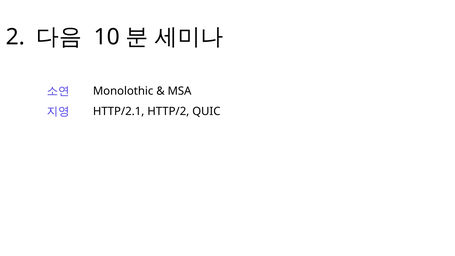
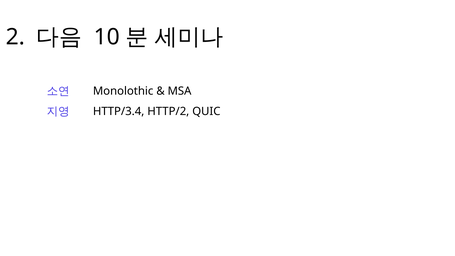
HTTP/2.1: HTTP/2.1 -> HTTP/3.4
